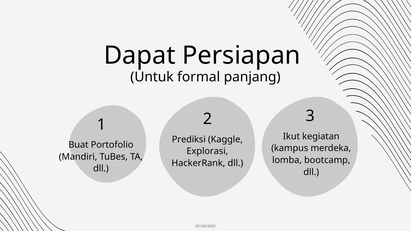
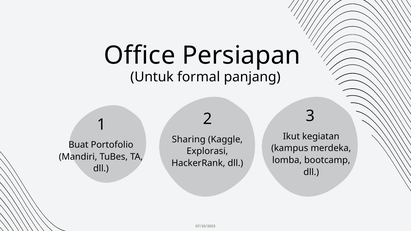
Dapat: Dapat -> Office
Prediksi: Prediksi -> Sharing
